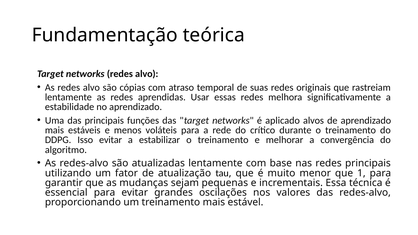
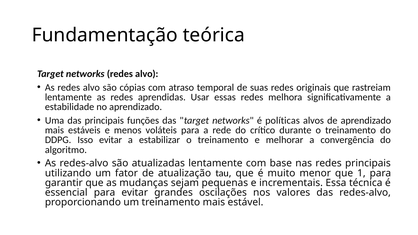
aplicado: aplicado -> políticas
